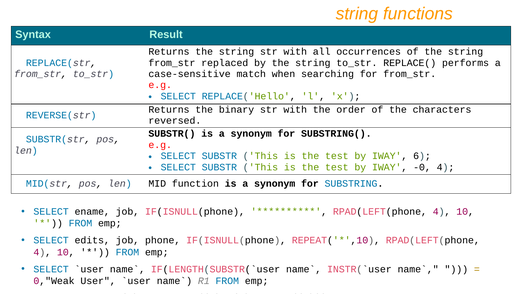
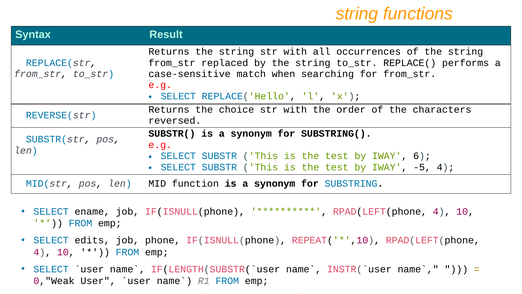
binary: binary -> choice
-0: -0 -> -5
